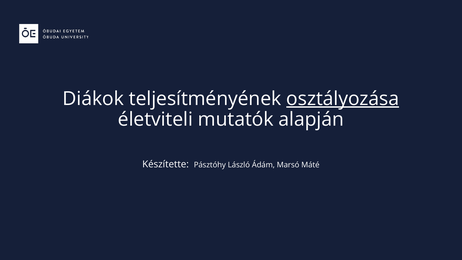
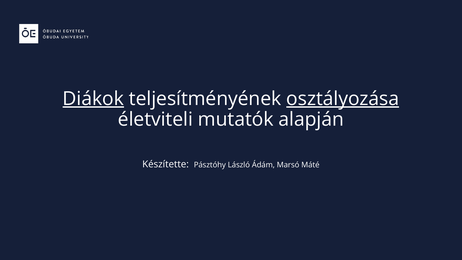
Diákok underline: none -> present
